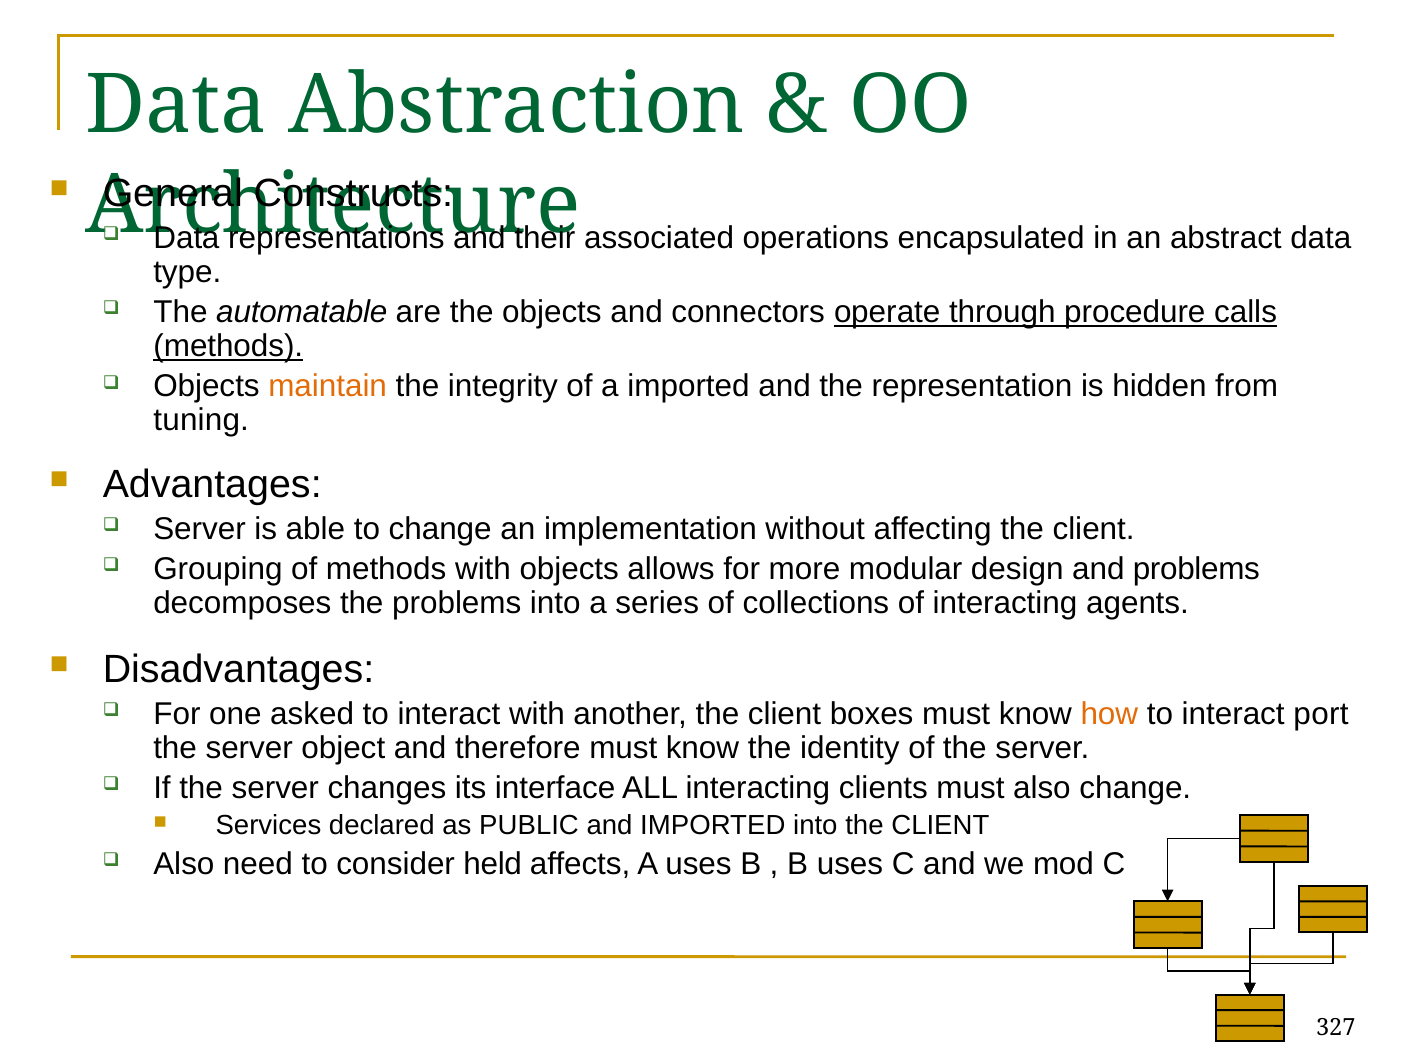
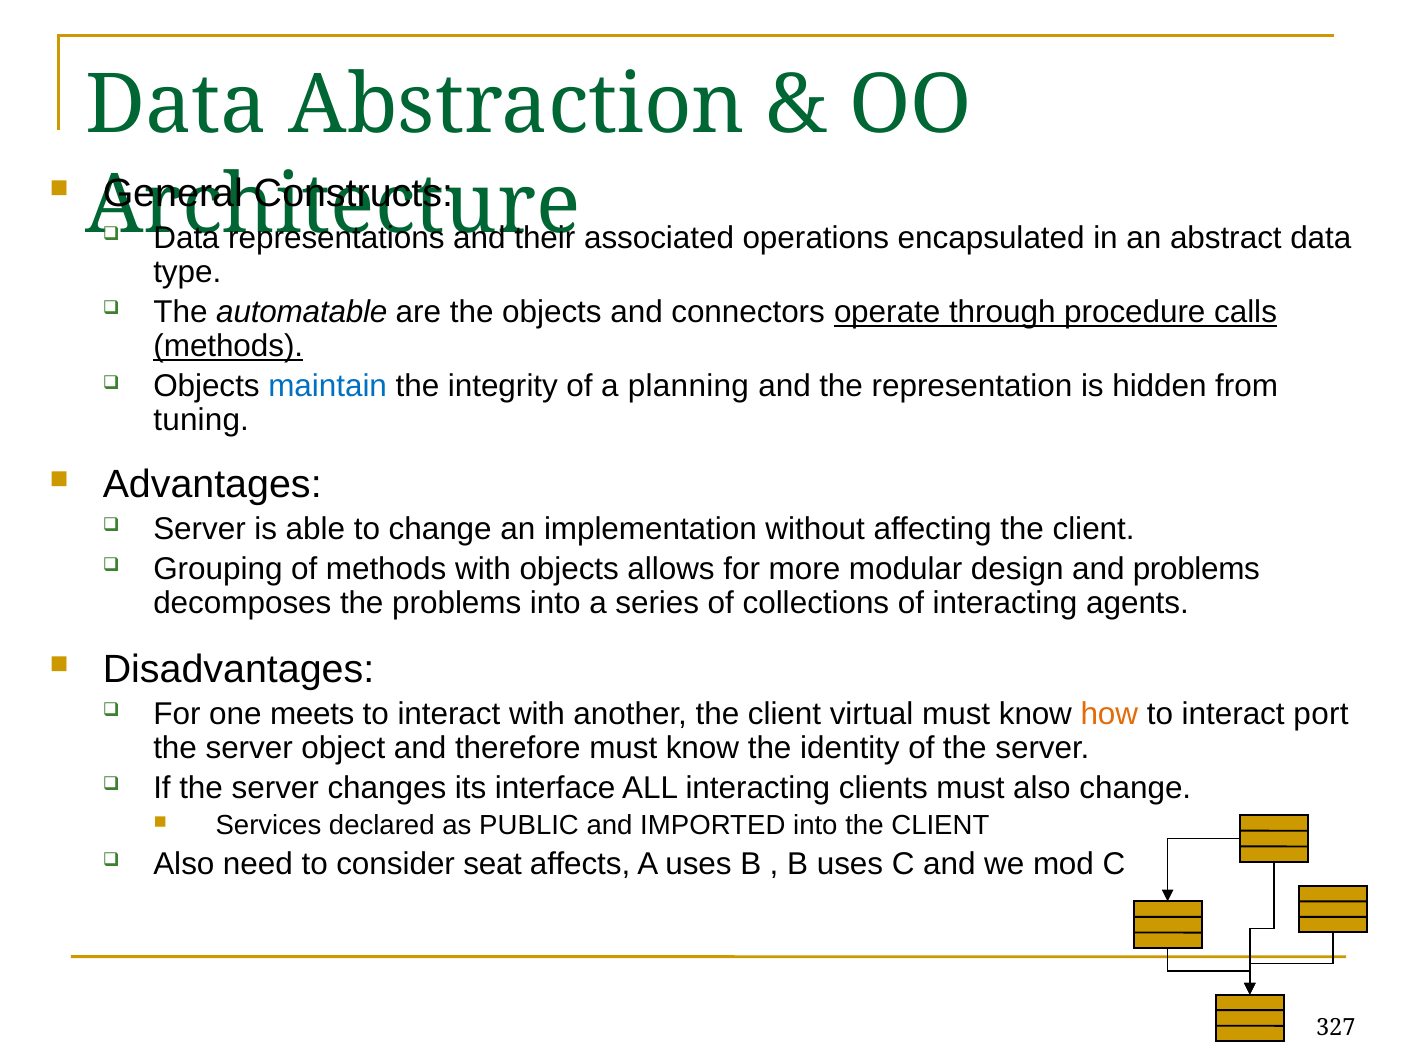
maintain colour: orange -> blue
a imported: imported -> planning
asked: asked -> meets
boxes: boxes -> virtual
held: held -> seat
